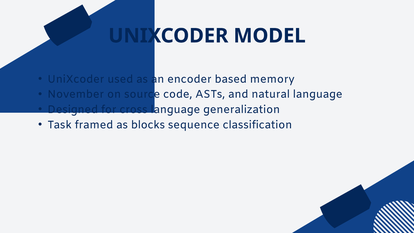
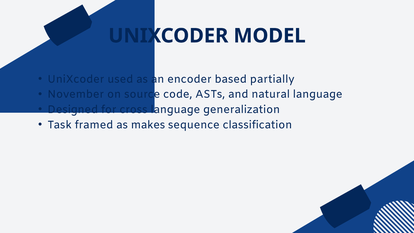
memory: memory -> partially
blocks: blocks -> makes
